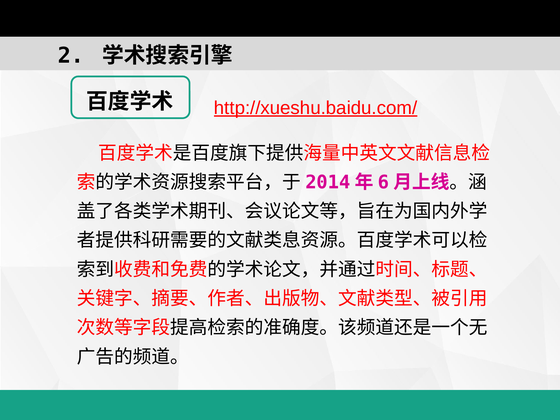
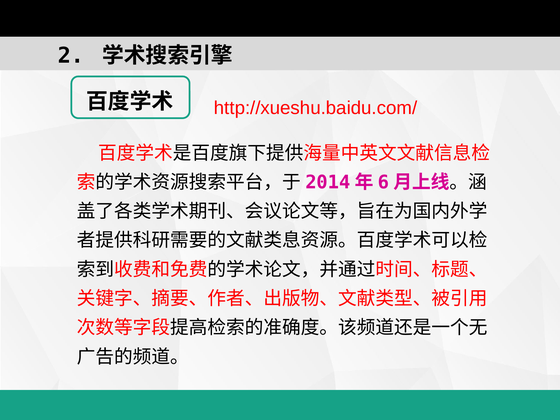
http://xueshu.baidu.com/ underline: present -> none
